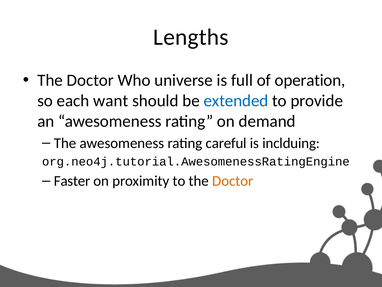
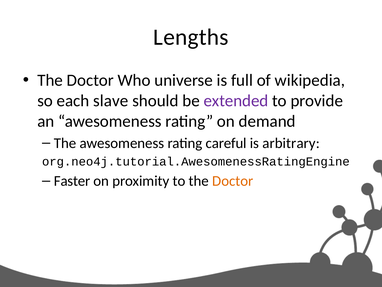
operation: operation -> wikipedia
want: want -> slave
extended colour: blue -> purple
inclduing: inclduing -> arbitrary
